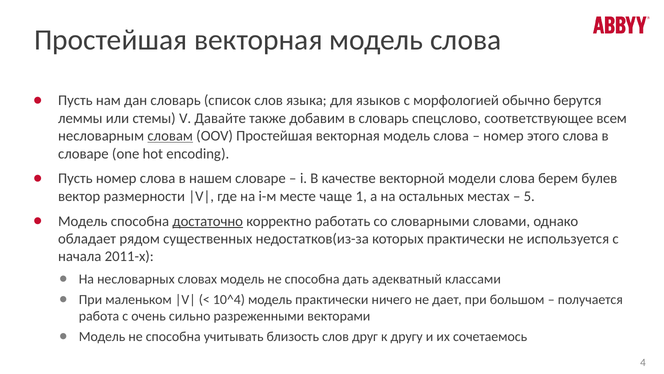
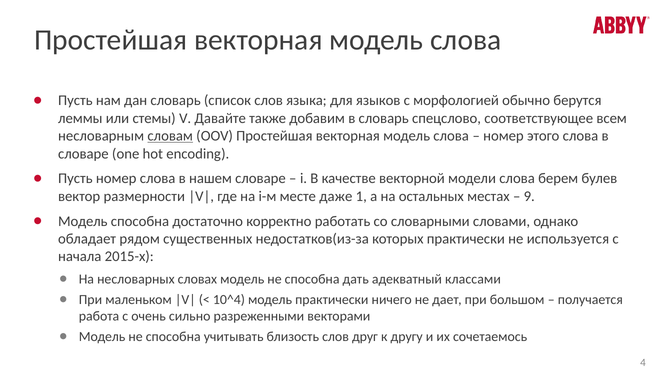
чаще: чаще -> даже
5: 5 -> 9
достаточно underline: present -> none
2011-х: 2011-х -> 2015-х
